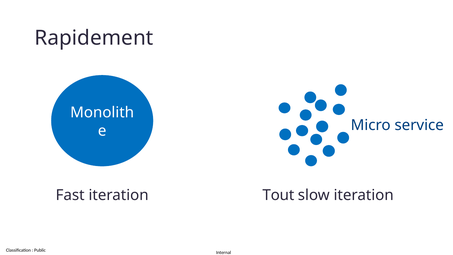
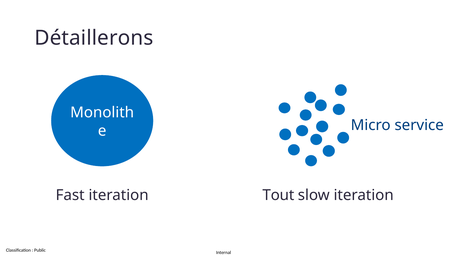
Rapidement: Rapidement -> Détaillerons
